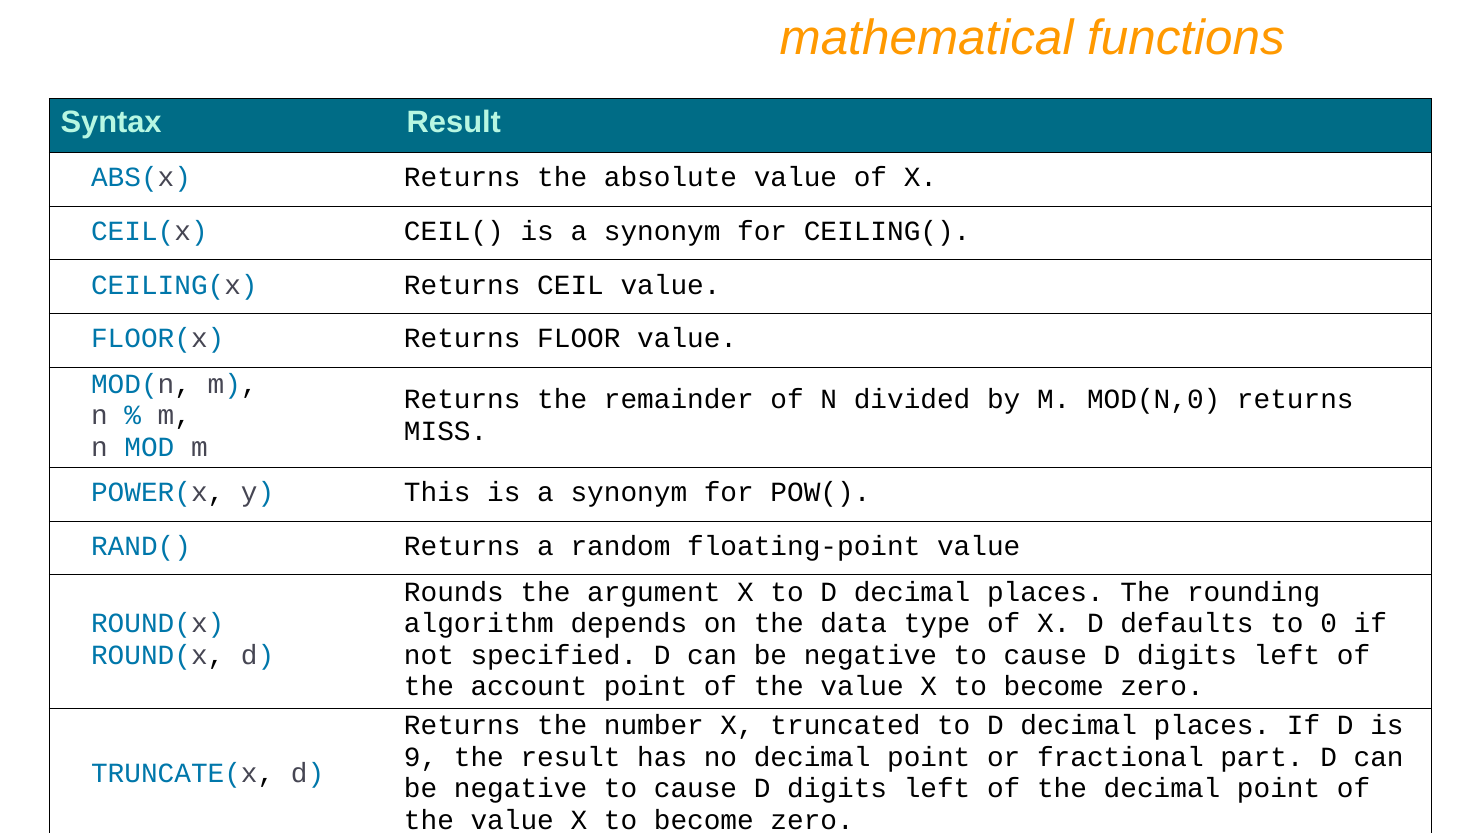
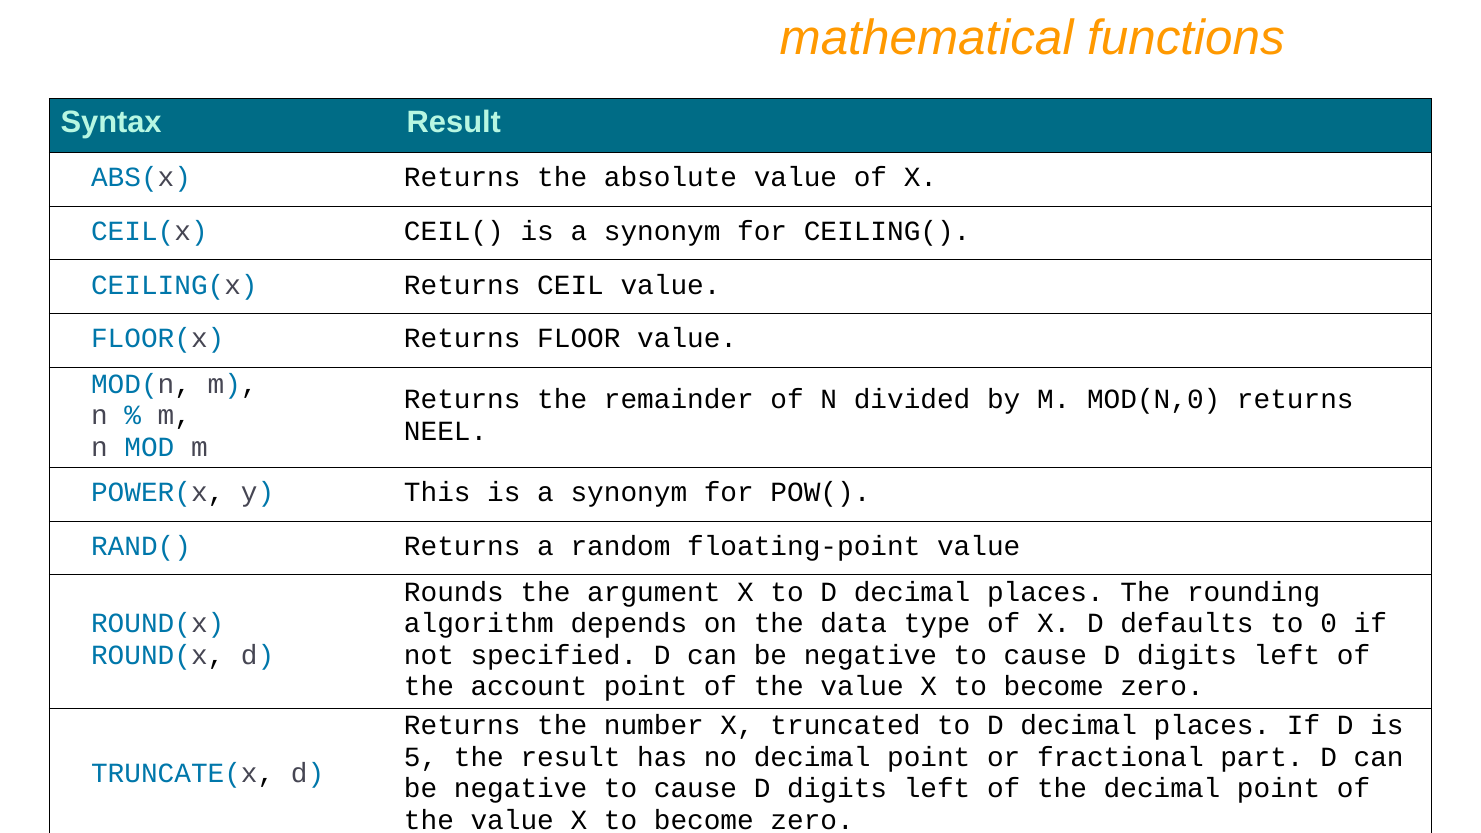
MISS: MISS -> NEEL
9: 9 -> 5
